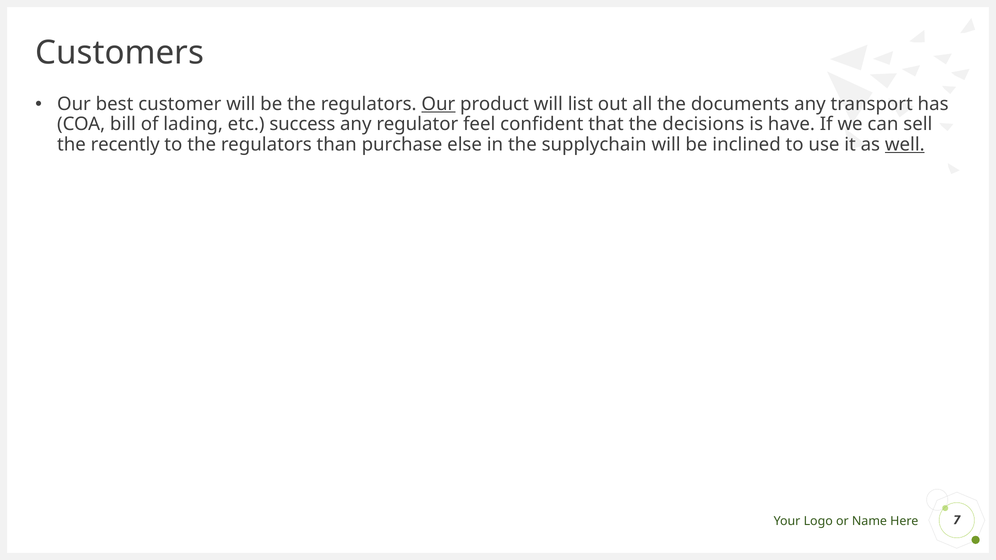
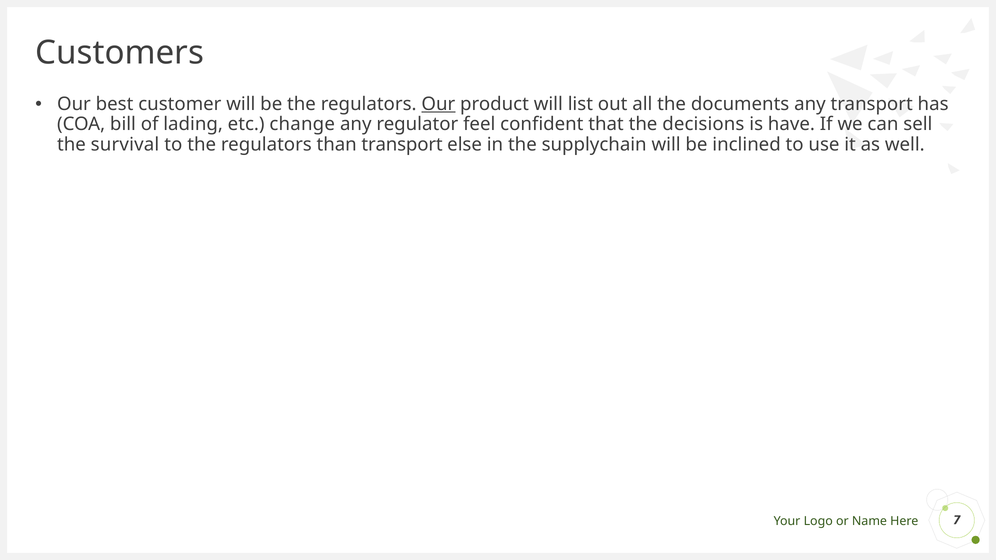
success: success -> change
recently: recently -> survival
than purchase: purchase -> transport
well underline: present -> none
